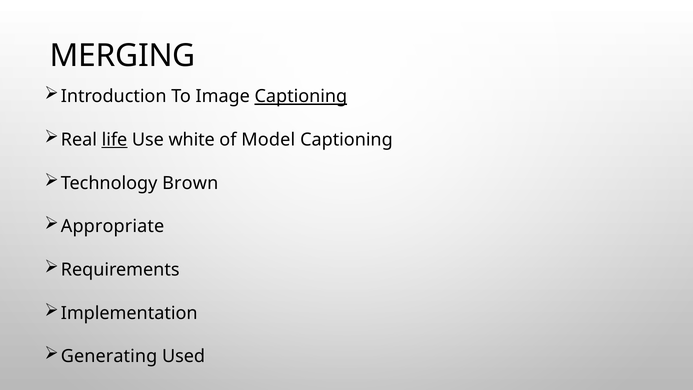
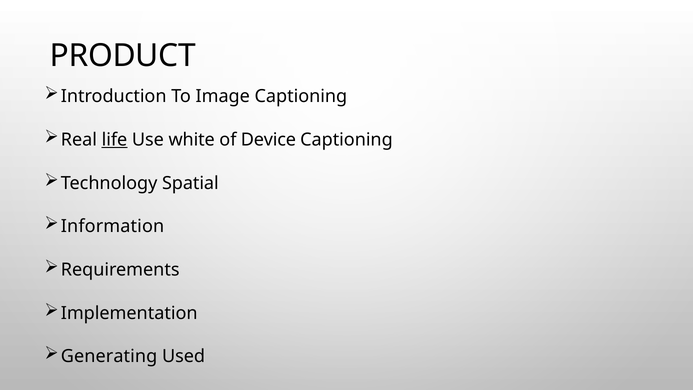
MERGING: MERGING -> PRODUCT
Captioning at (301, 96) underline: present -> none
Model: Model -> Device
Brown: Brown -> Spatial
Appropriate: Appropriate -> Information
